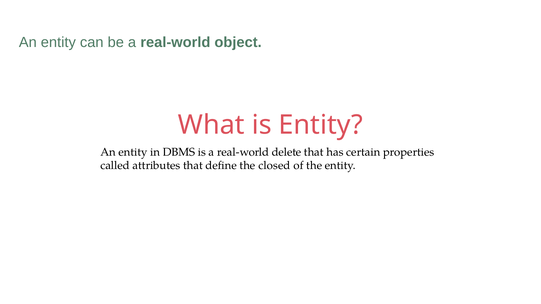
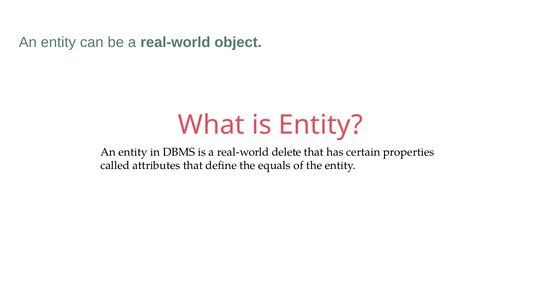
closed: closed -> equals
